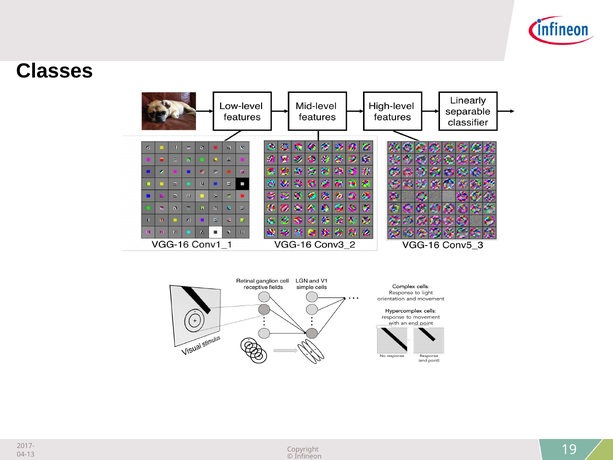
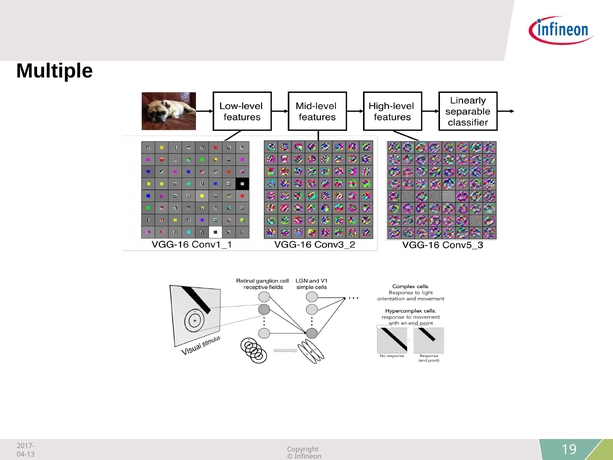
Classes: Classes -> Multiple
